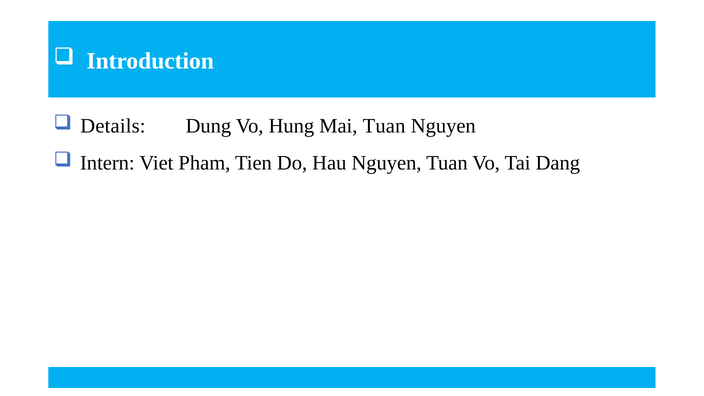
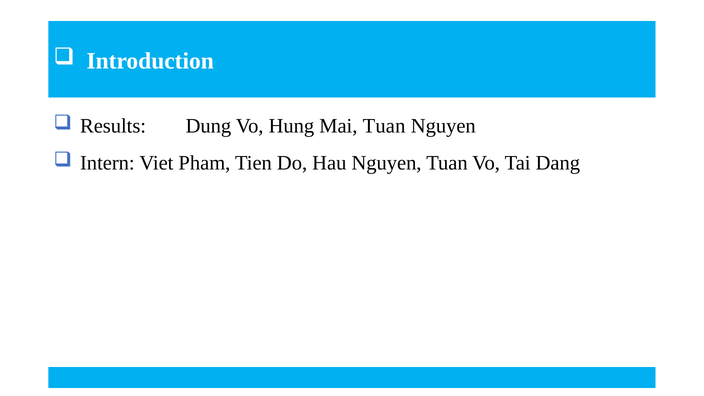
Details: Details -> Results
